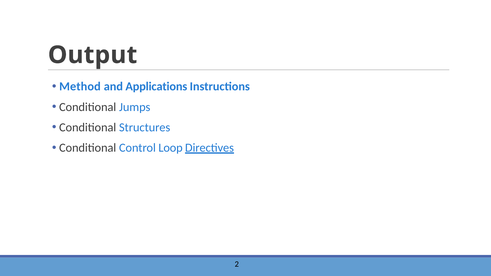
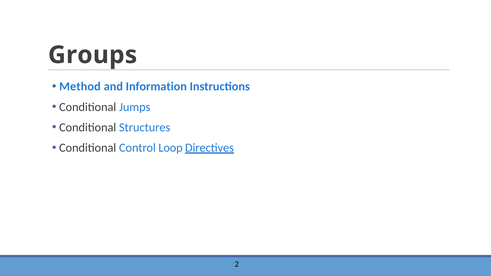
Output: Output -> Groups
Applications: Applications -> Information
